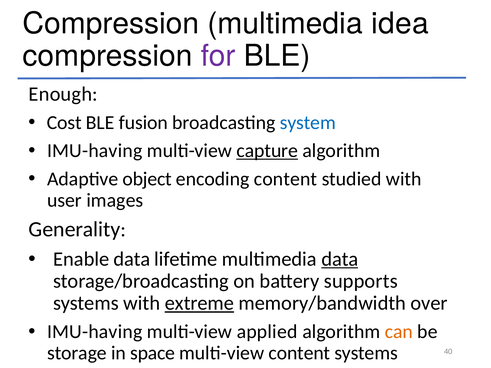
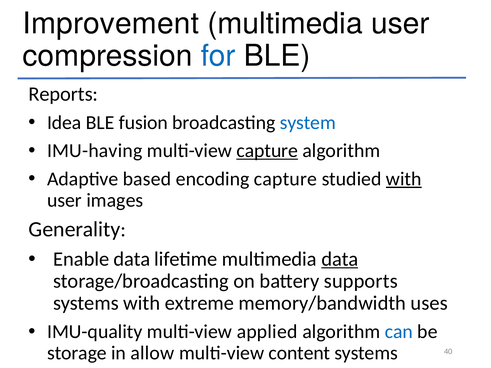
Compression at (111, 24): Compression -> Improvement
multimedia idea: idea -> user
for colour: purple -> blue
Enough: Enough -> Reports
Cost: Cost -> Idea
object: object -> based
encoding content: content -> capture
with at (404, 179) underline: none -> present
extreme underline: present -> none
over: over -> uses
IMU-having at (95, 332): IMU-having -> IMU-quality
can colour: orange -> blue
space: space -> allow
